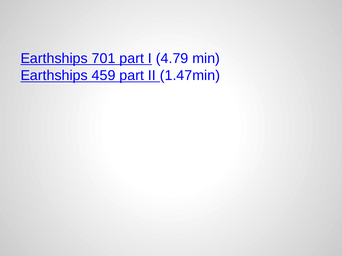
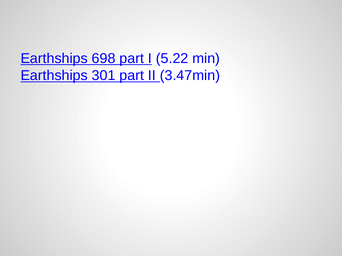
701: 701 -> 698
4.79: 4.79 -> 5.22
459: 459 -> 301
1.47min: 1.47min -> 3.47min
